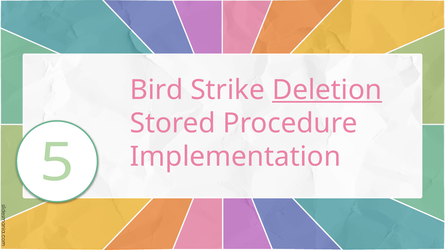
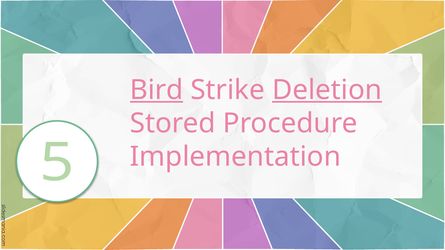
Bird underline: none -> present
